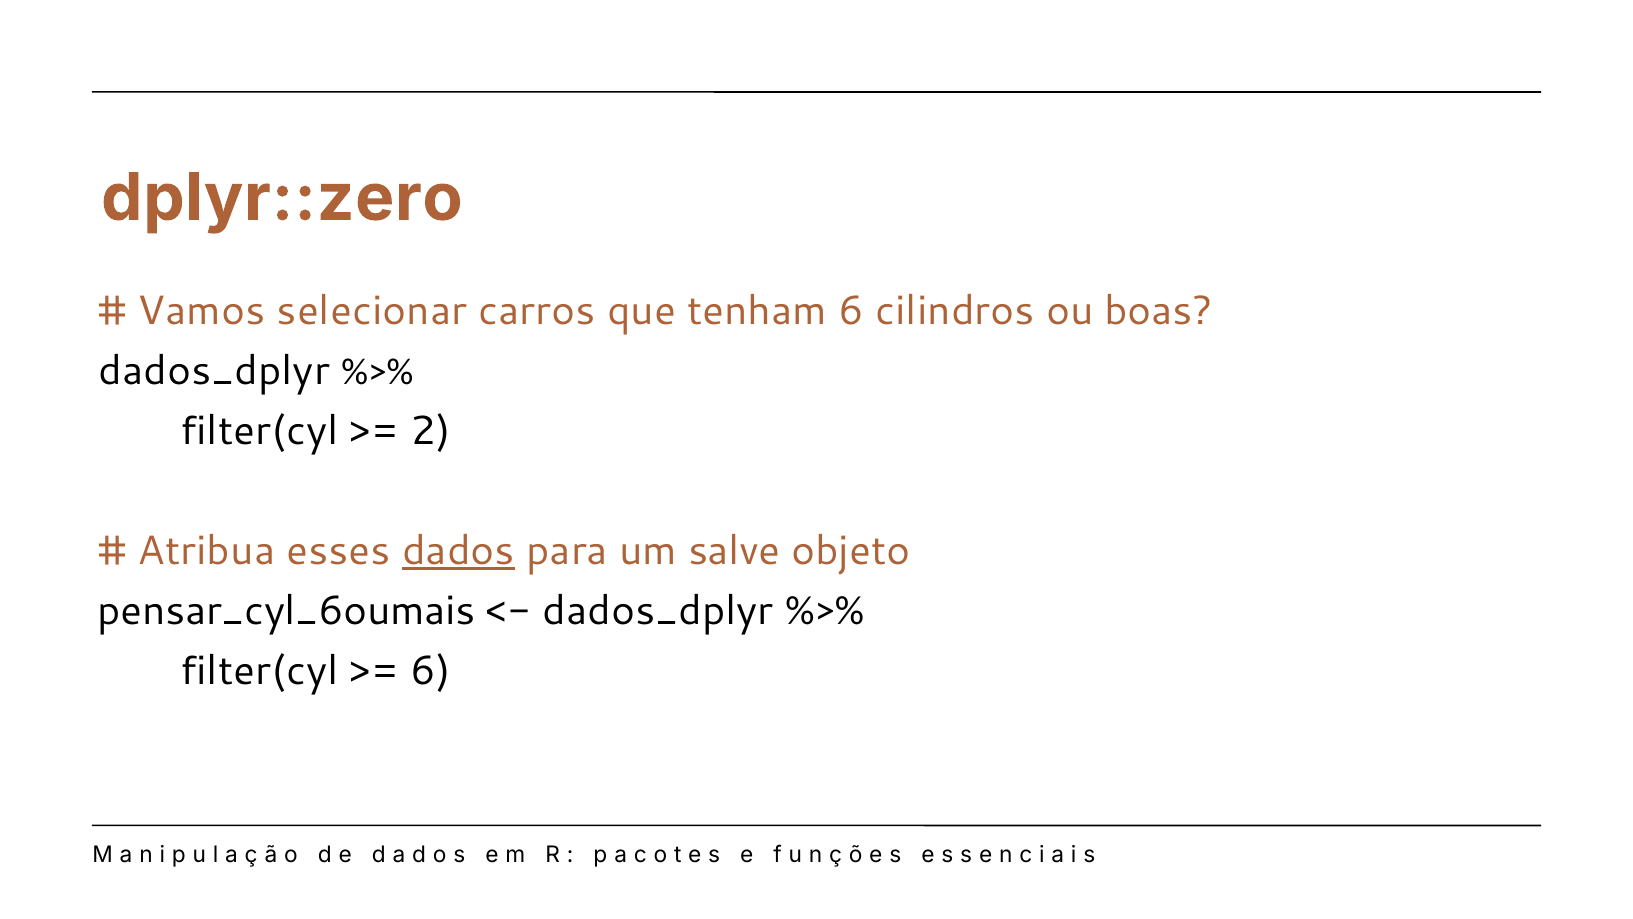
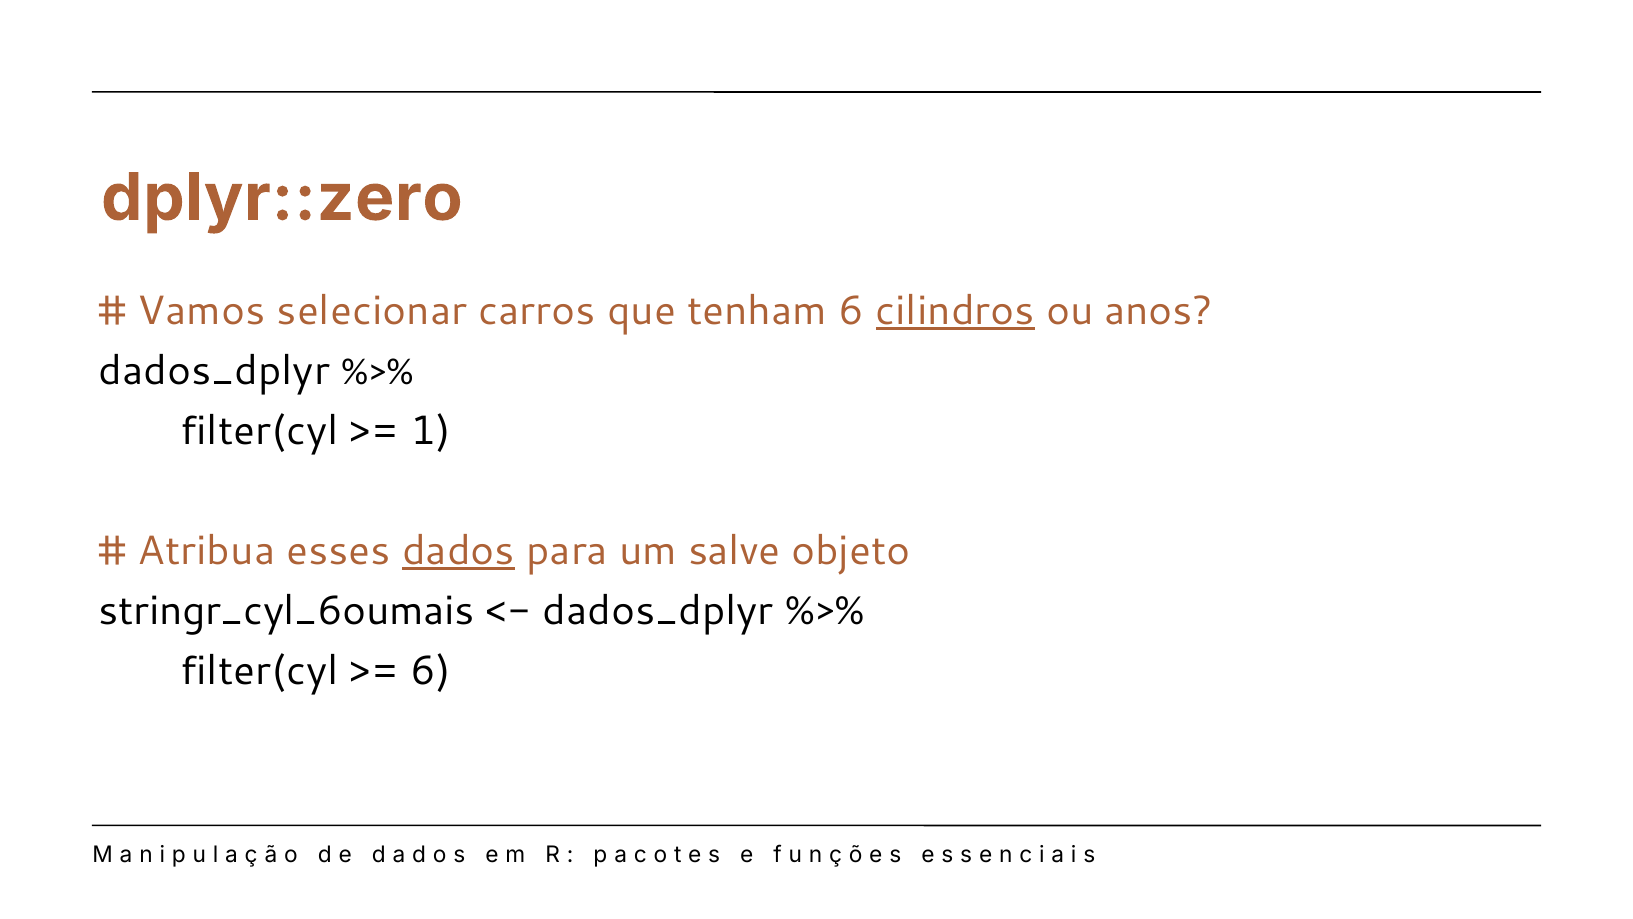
cilindros underline: none -> present
boas: boas -> anos
2: 2 -> 1
pensar_cyl_6oumais: pensar_cyl_6oumais -> stringr_cyl_6oumais
